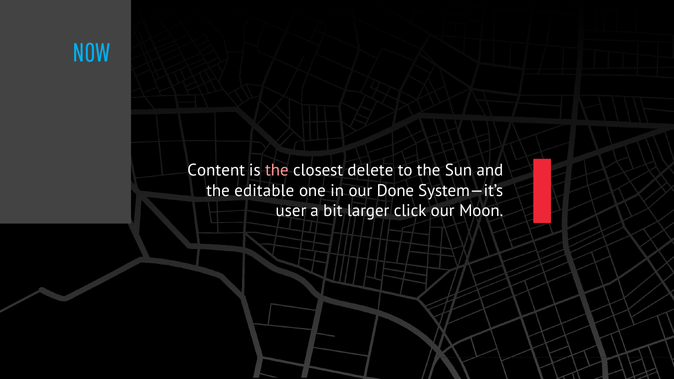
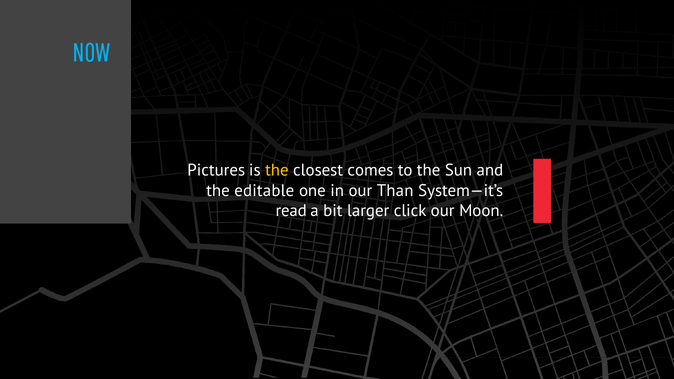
Content: Content -> Pictures
the at (277, 171) colour: pink -> yellow
delete: delete -> comes
Done: Done -> Than
user: user -> read
